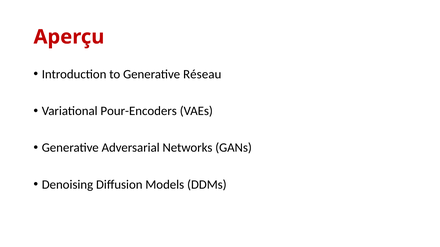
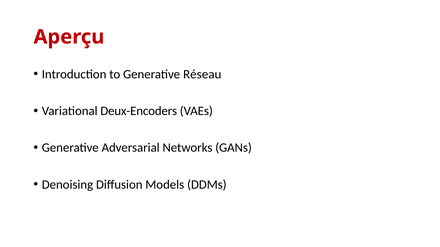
Pour-Encoders: Pour-Encoders -> Deux-Encoders
